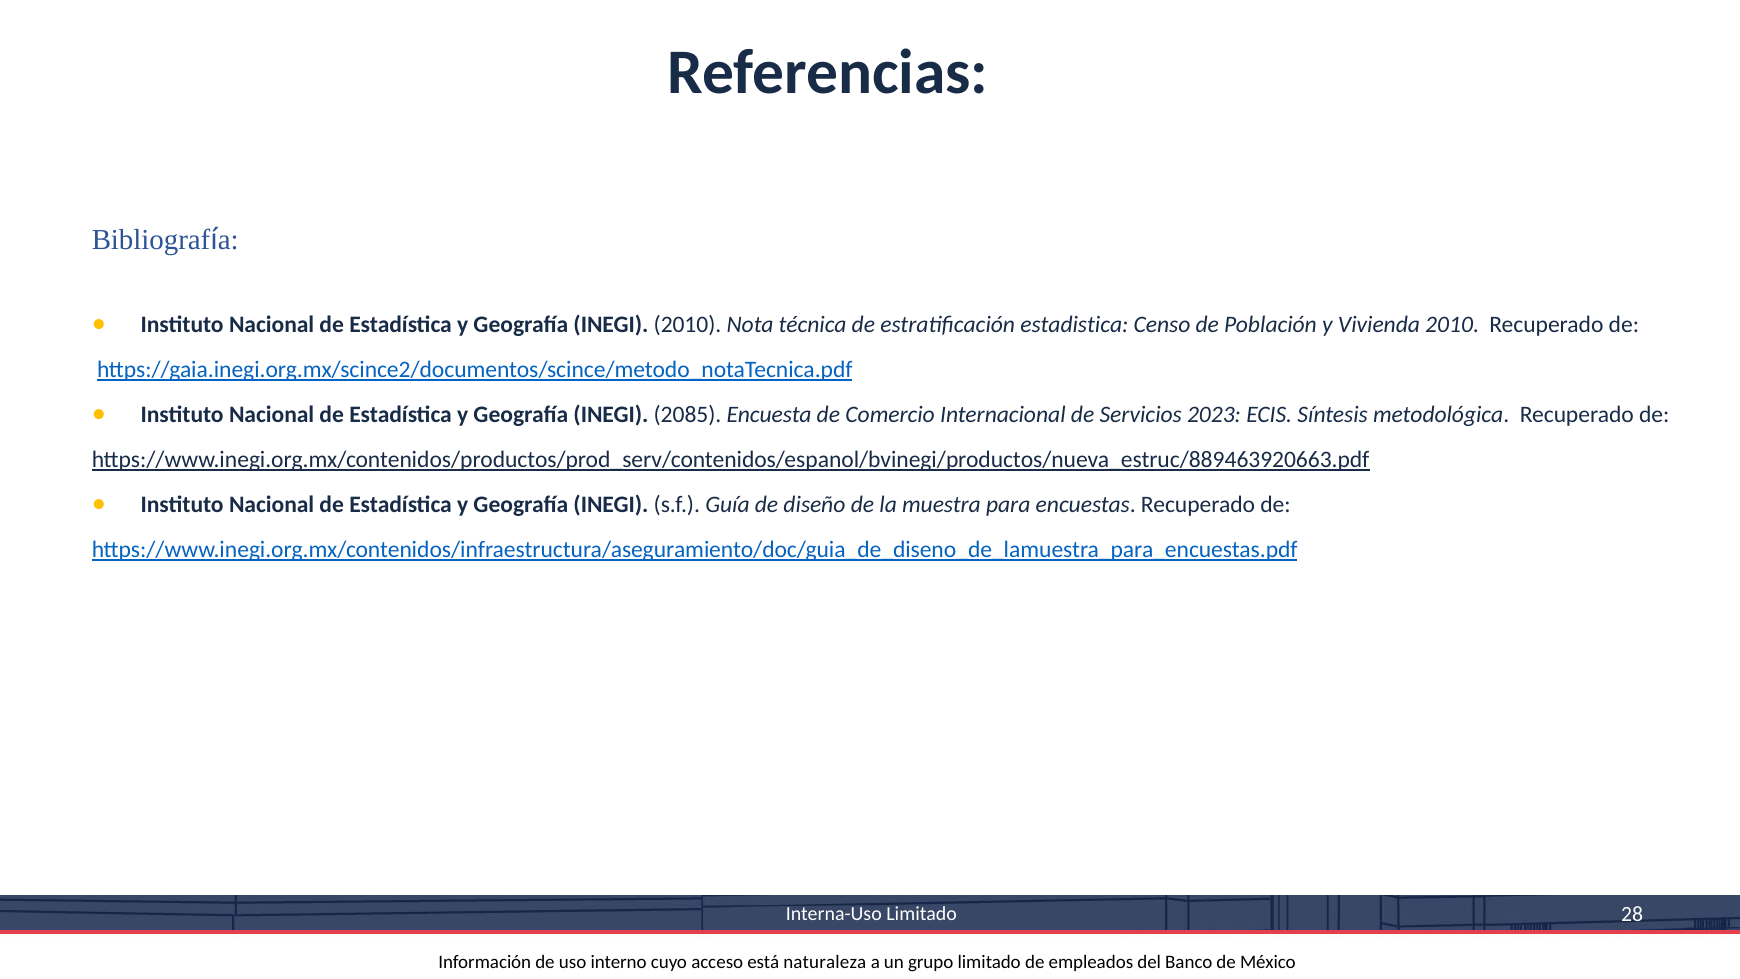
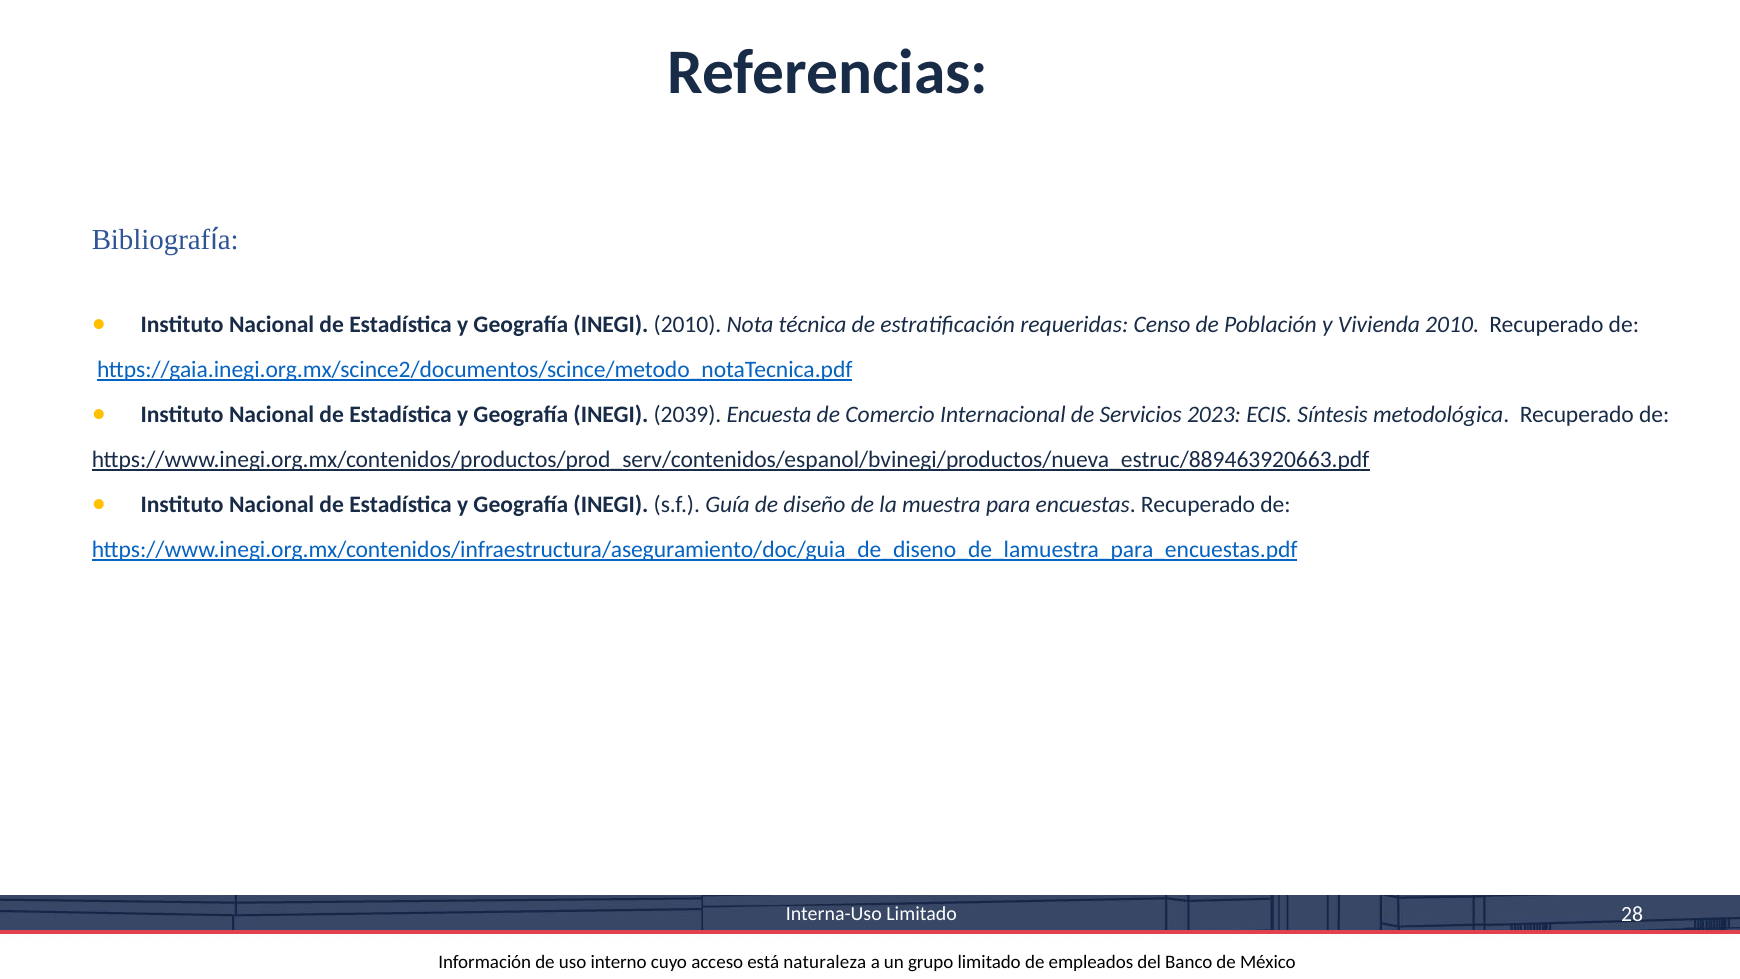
estadistica: estadistica -> requeridas
2085: 2085 -> 2039
